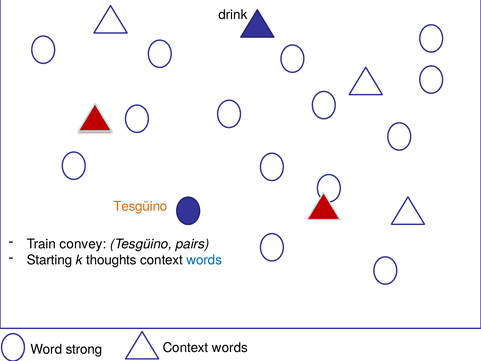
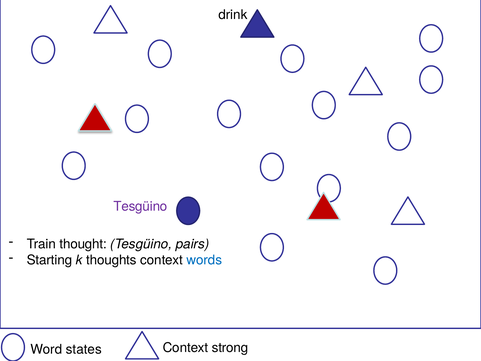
Tesgüino at (140, 206) colour: orange -> purple
convey: convey -> thought
strong: strong -> states
words at (230, 348): words -> strong
